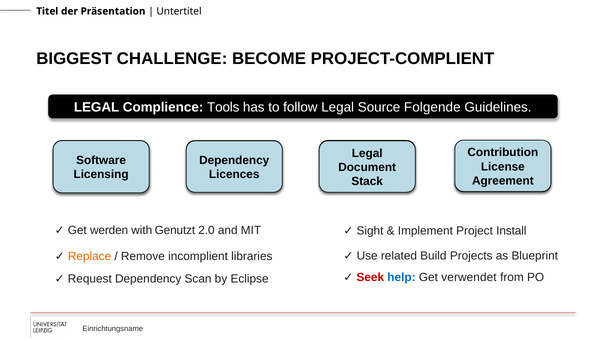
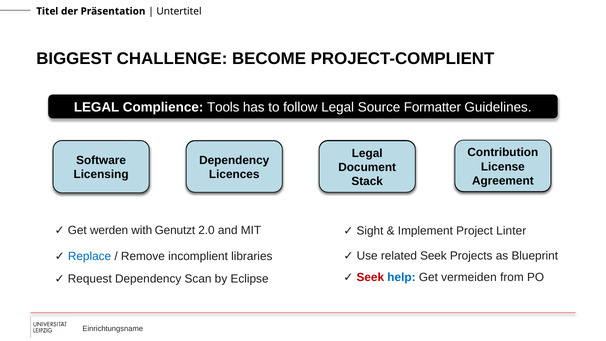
Folgende: Folgende -> Formatter
Install: Install -> Linter
related Build: Build -> Seek
Replace colour: orange -> blue
verwendet: verwendet -> vermeiden
